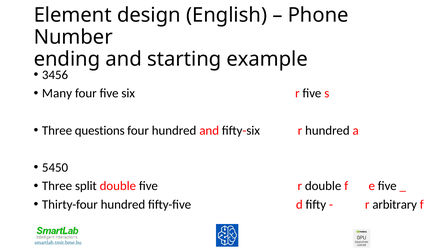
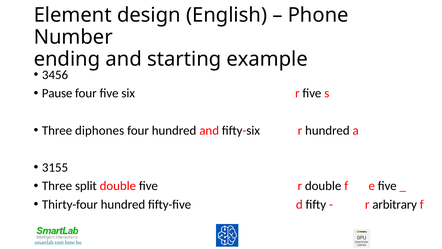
Many: Many -> Pause
questions: questions -> diphones
5450: 5450 -> 3155
